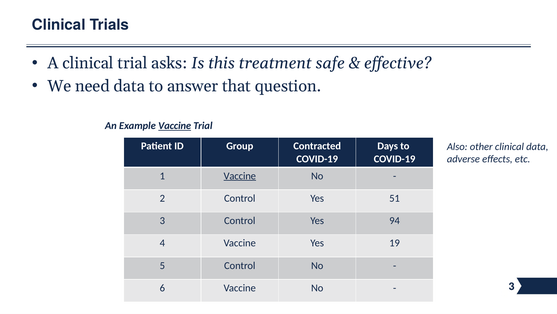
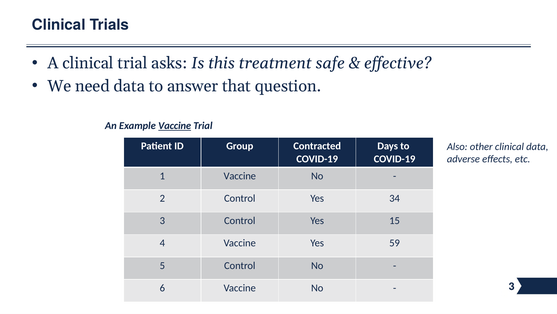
Vaccine at (240, 176) underline: present -> none
51: 51 -> 34
94: 94 -> 15
19: 19 -> 59
